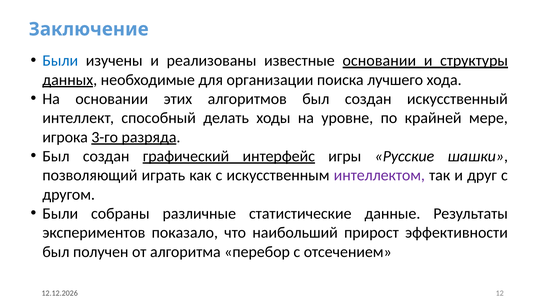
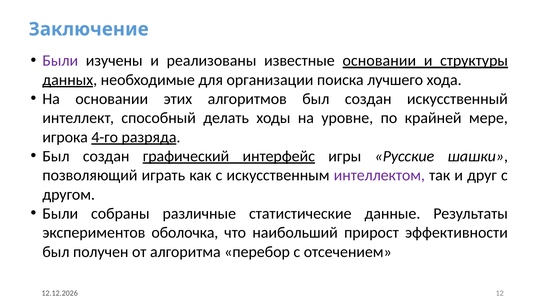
Были at (60, 61) colour: blue -> purple
3-го: 3-го -> 4-го
показало: показало -> оболочка
